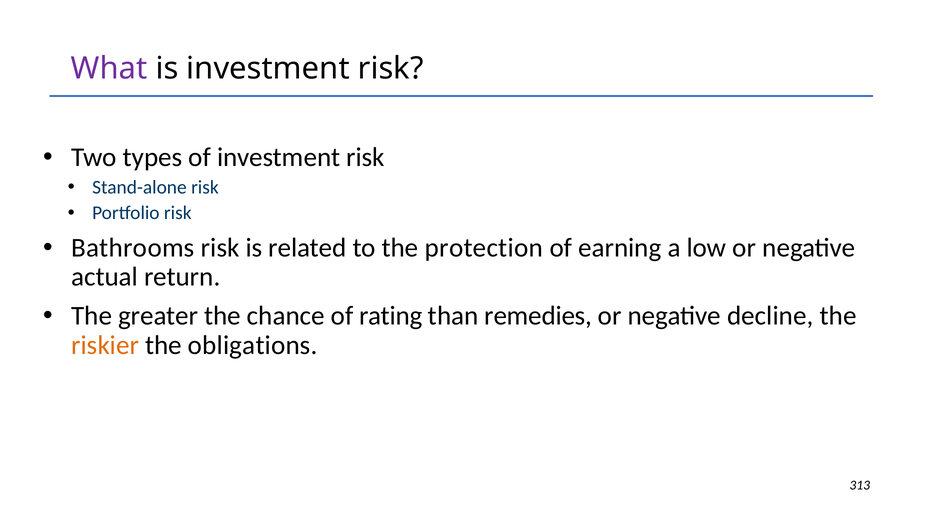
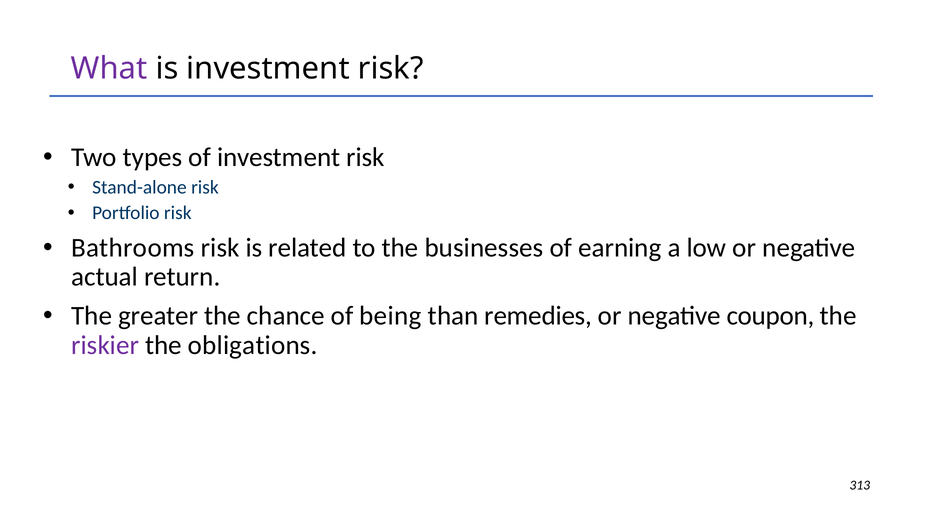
protection: protection -> businesses
rating: rating -> being
decline: decline -> coupon
riskier colour: orange -> purple
